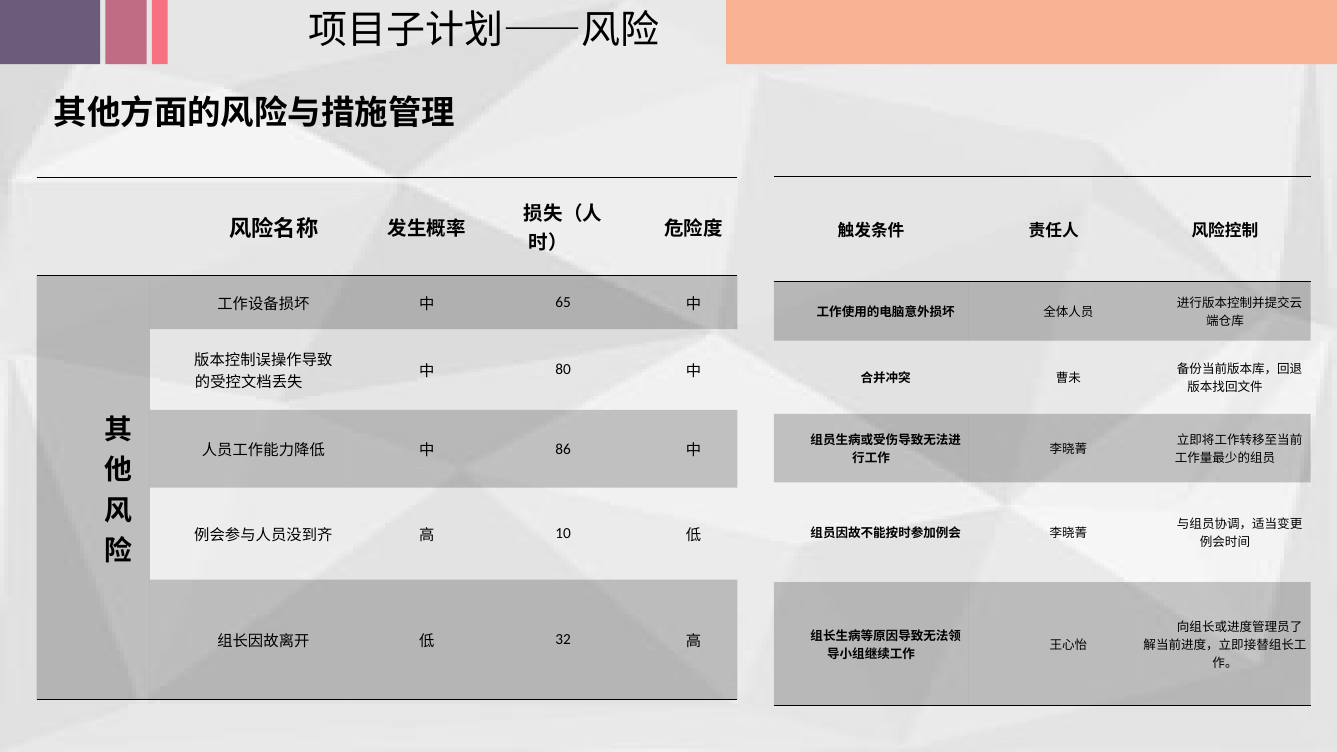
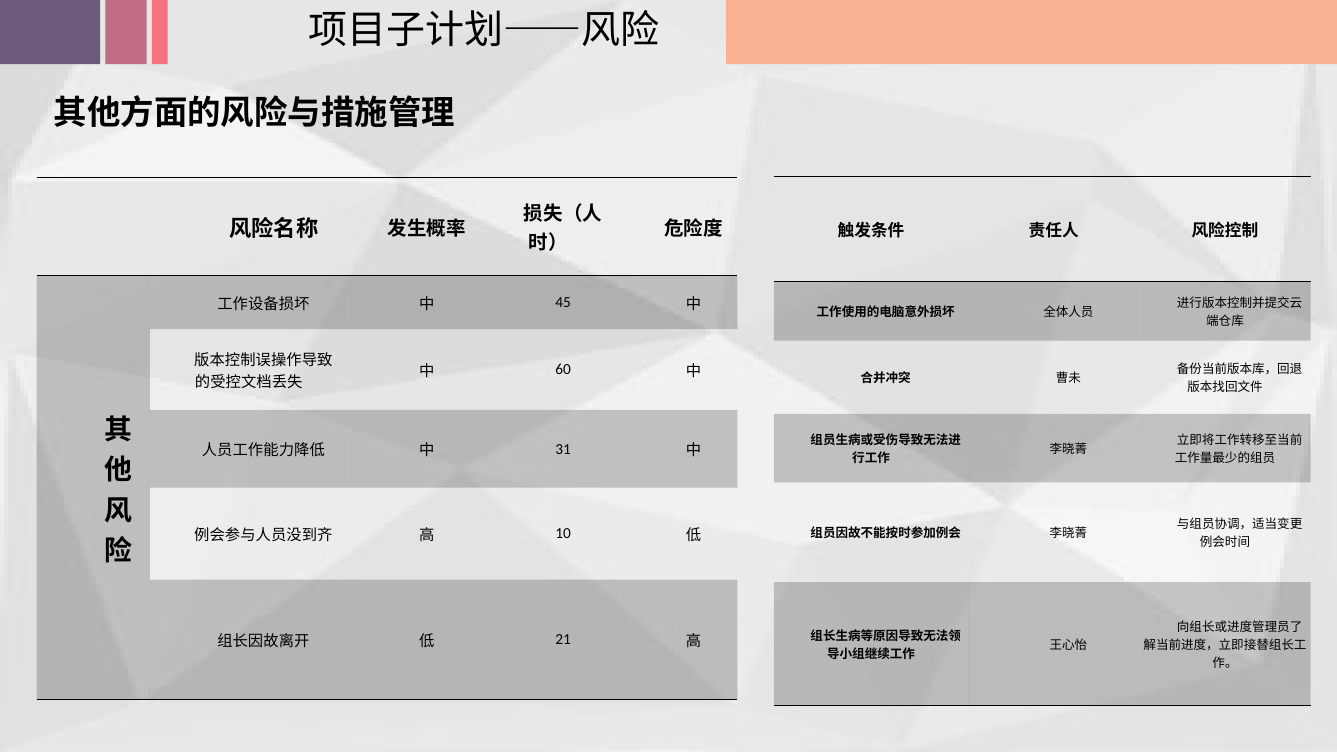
65: 65 -> 45
80: 80 -> 60
86: 86 -> 31
32: 32 -> 21
